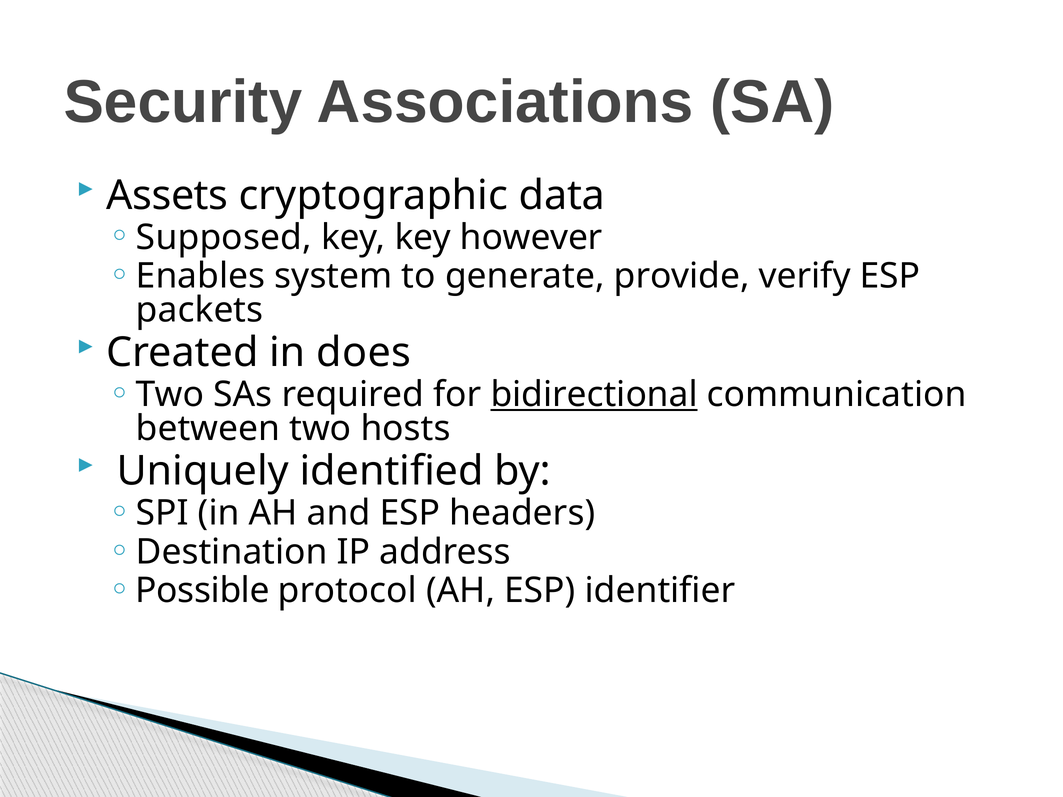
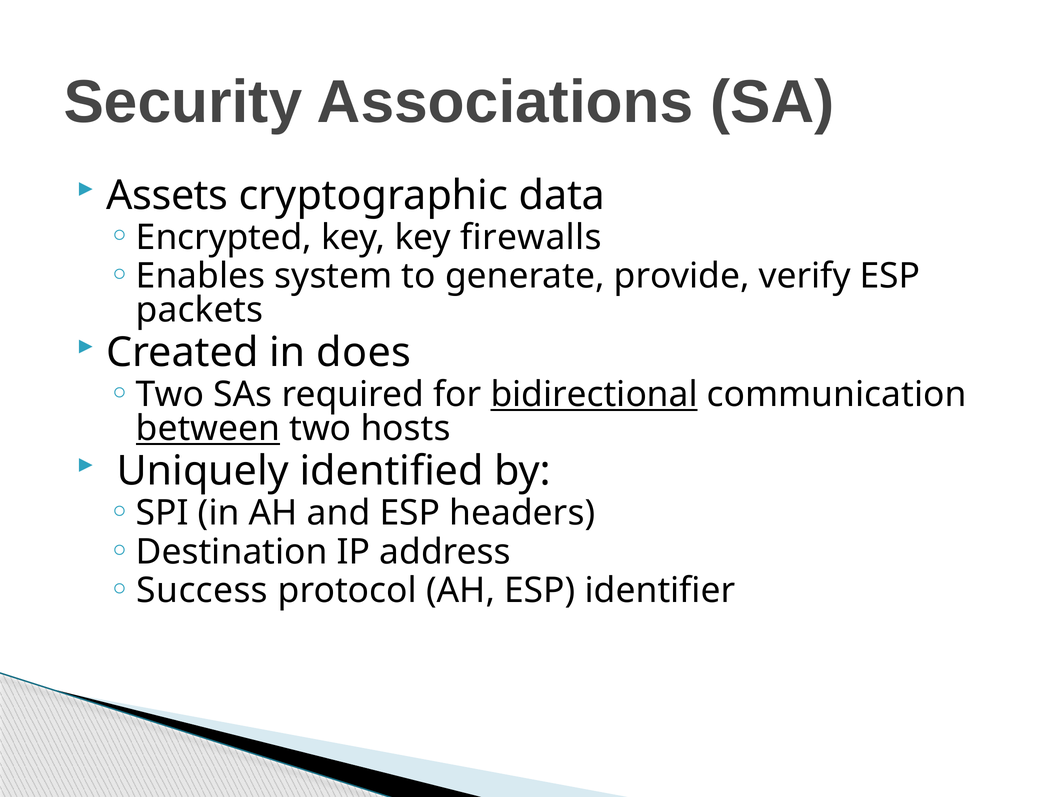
Supposed: Supposed -> Encrypted
however: however -> firewalls
between underline: none -> present
Possible: Possible -> Success
